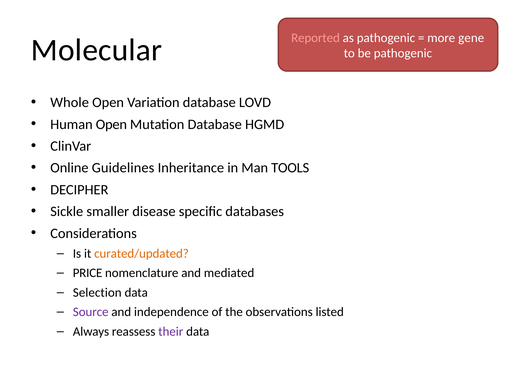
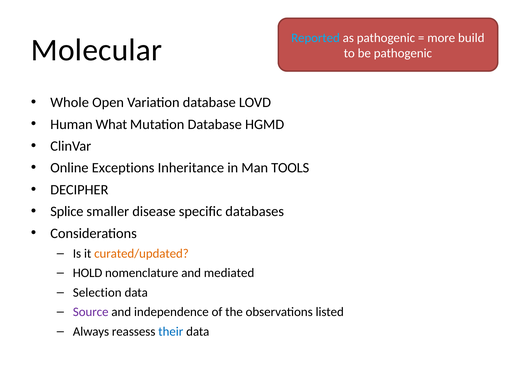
Reported colour: pink -> light blue
gene: gene -> build
Human Open: Open -> What
Guidelines: Guidelines -> Exceptions
Sickle: Sickle -> Splice
PRICE: PRICE -> HOLD
their colour: purple -> blue
